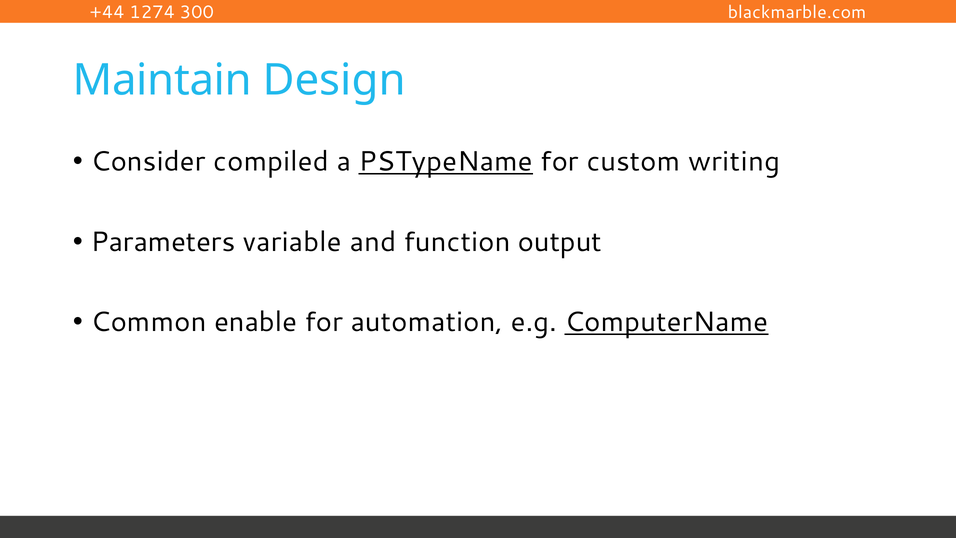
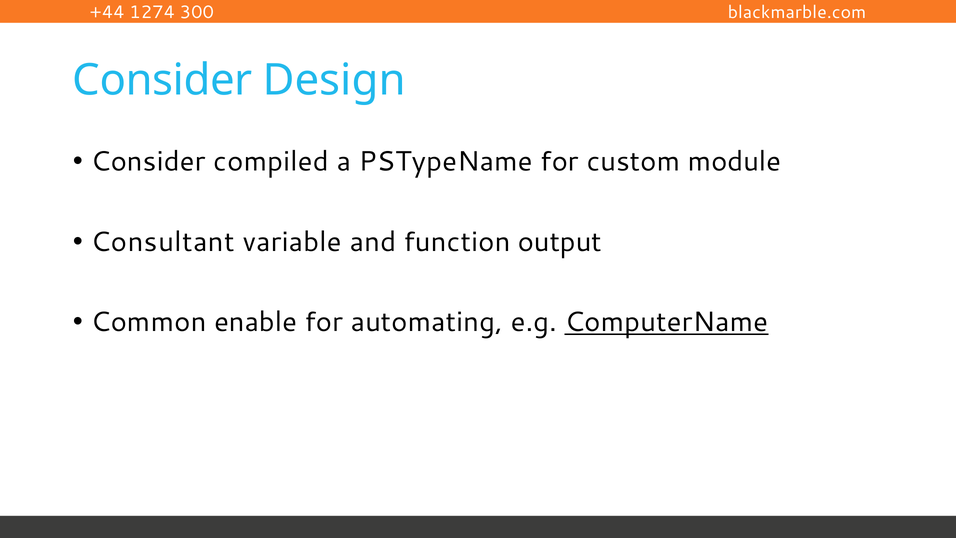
Maintain at (162, 80): Maintain -> Consider
PSTypeName underline: present -> none
writing: writing -> module
Parameters: Parameters -> Consultant
automation: automation -> automating
